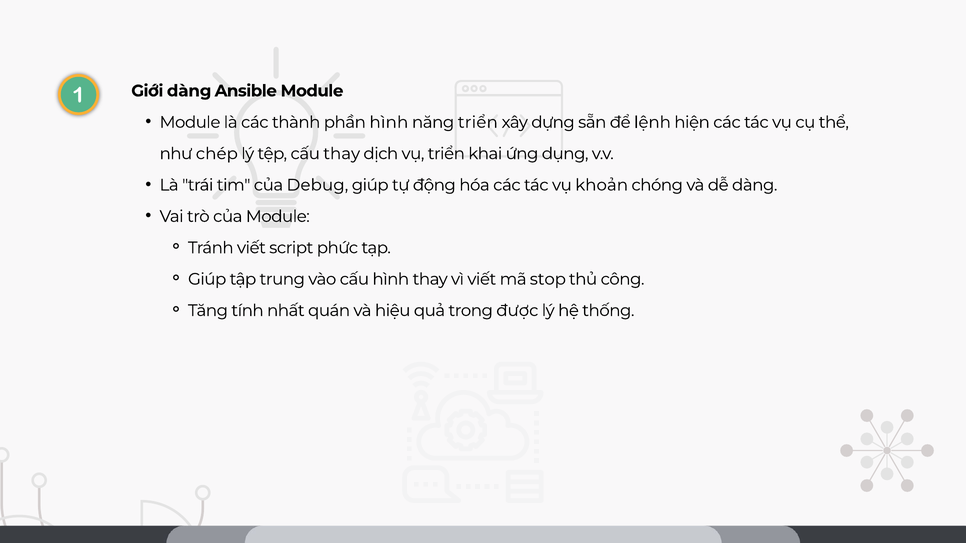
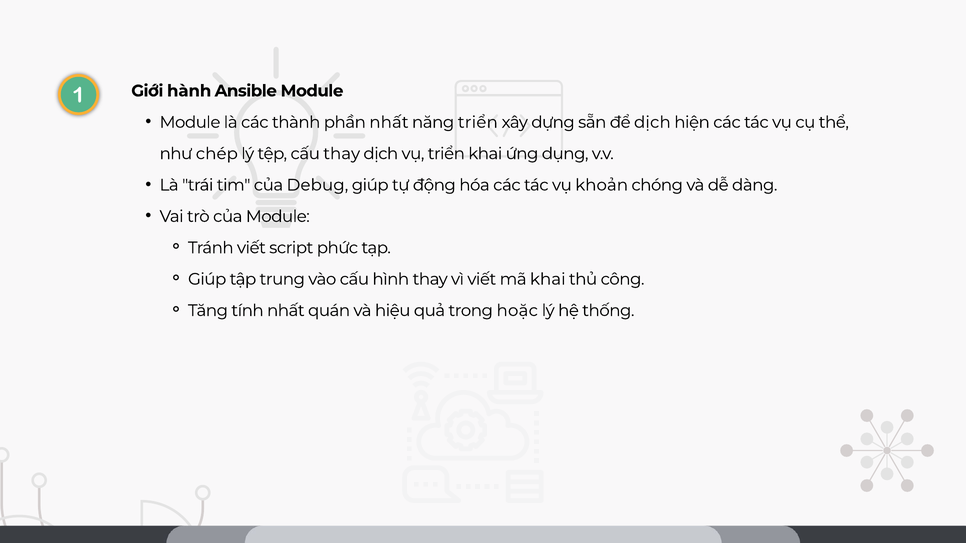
Giới dàng: dàng -> hành
phần hình: hình -> nhất
để lệnh: lệnh -> dịch
mã stop: stop -> khai
được: được -> hoặc
